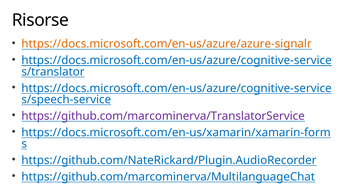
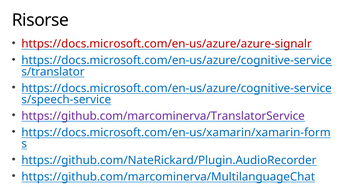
https://docs.microsoft.com/en-us/azure/azure-signalr colour: orange -> red
